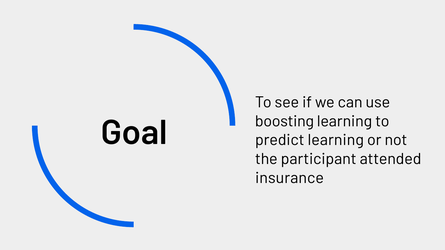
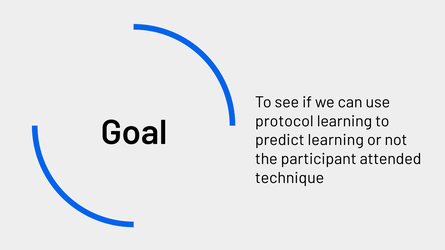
boosting: boosting -> protocol
insurance: insurance -> technique
